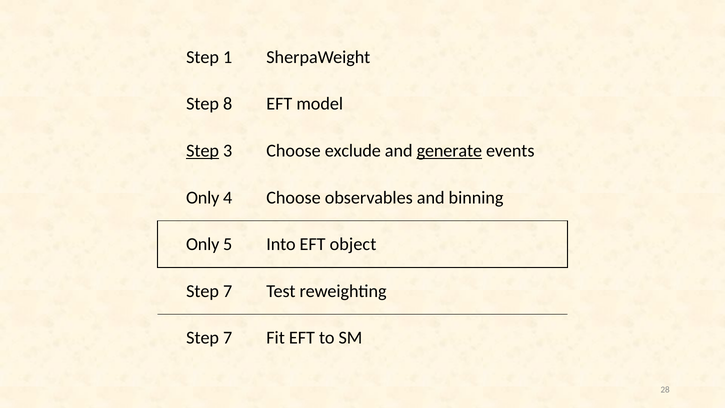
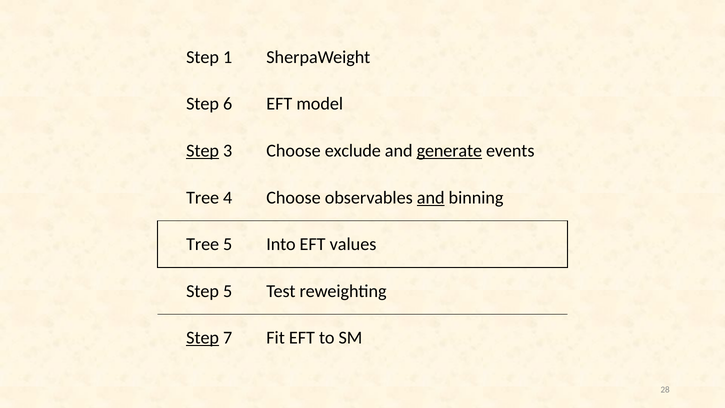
8: 8 -> 6
Only at (203, 197): Only -> Tree
and at (431, 197) underline: none -> present
Only at (203, 244): Only -> Tree
object: object -> values
7 at (228, 291): 7 -> 5
Step at (203, 338) underline: none -> present
